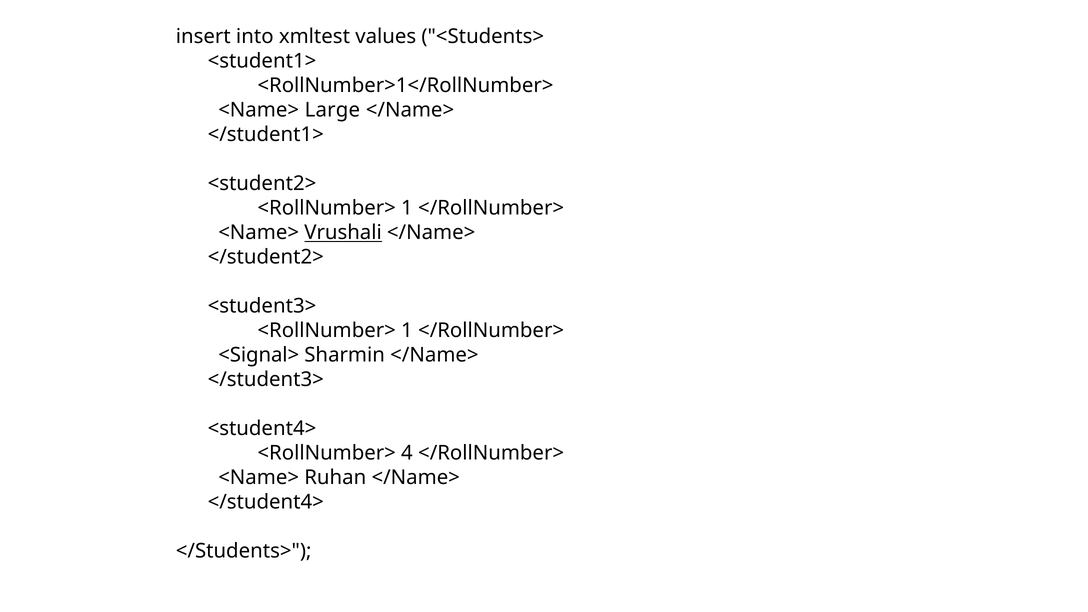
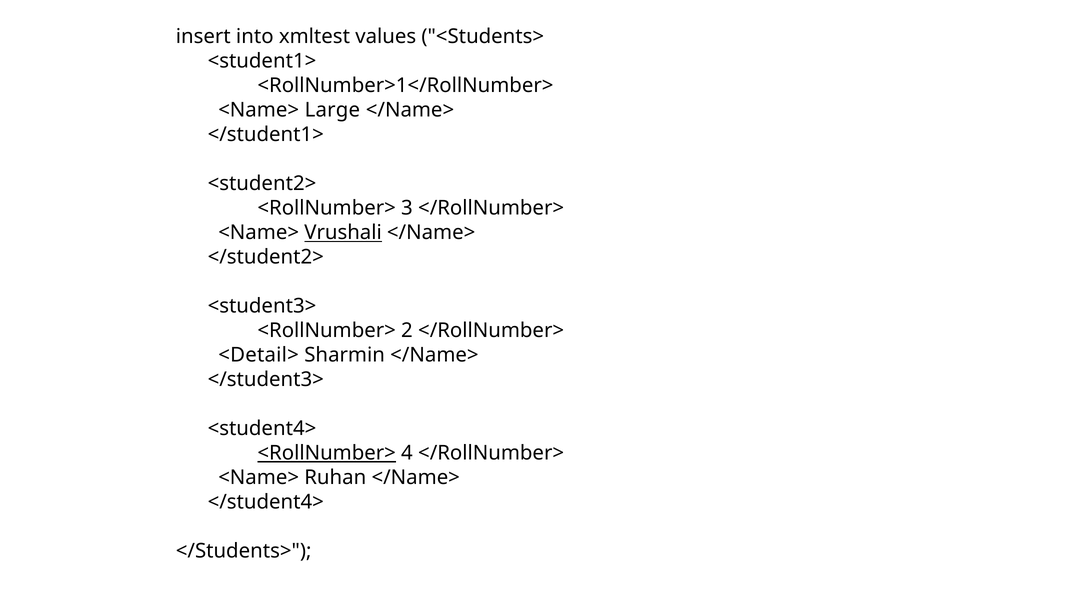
1 at (407, 208): 1 -> 3
1 at (407, 331): 1 -> 2
<Signal>: <Signal> -> <Detail>
<RollNumber> at (327, 453) underline: none -> present
